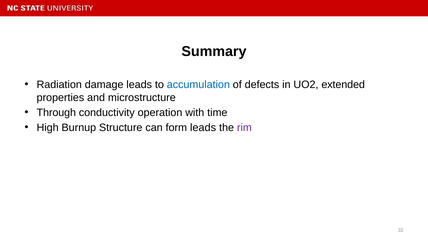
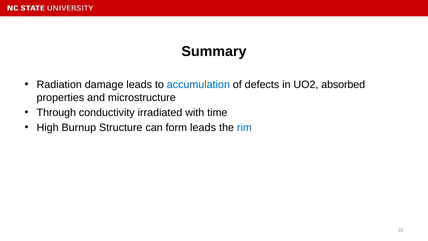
extended: extended -> absorbed
operation: operation -> irradiated
rim colour: purple -> blue
